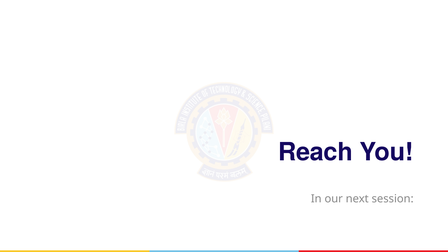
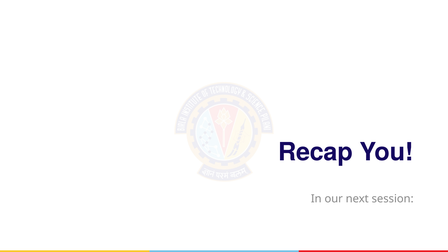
Reach: Reach -> Recap
